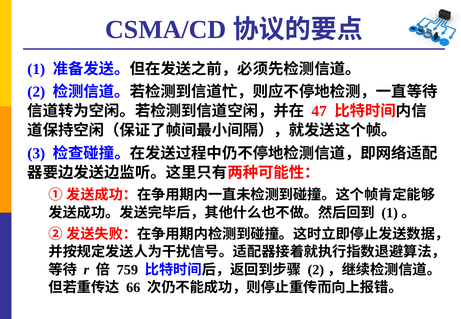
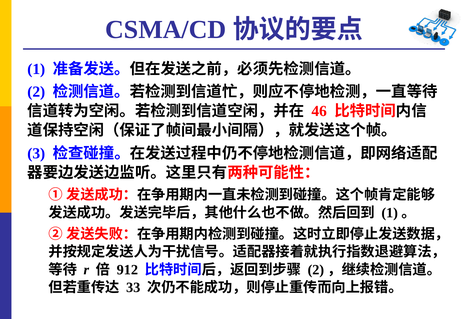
47: 47 -> 46
759: 759 -> 912
66: 66 -> 33
